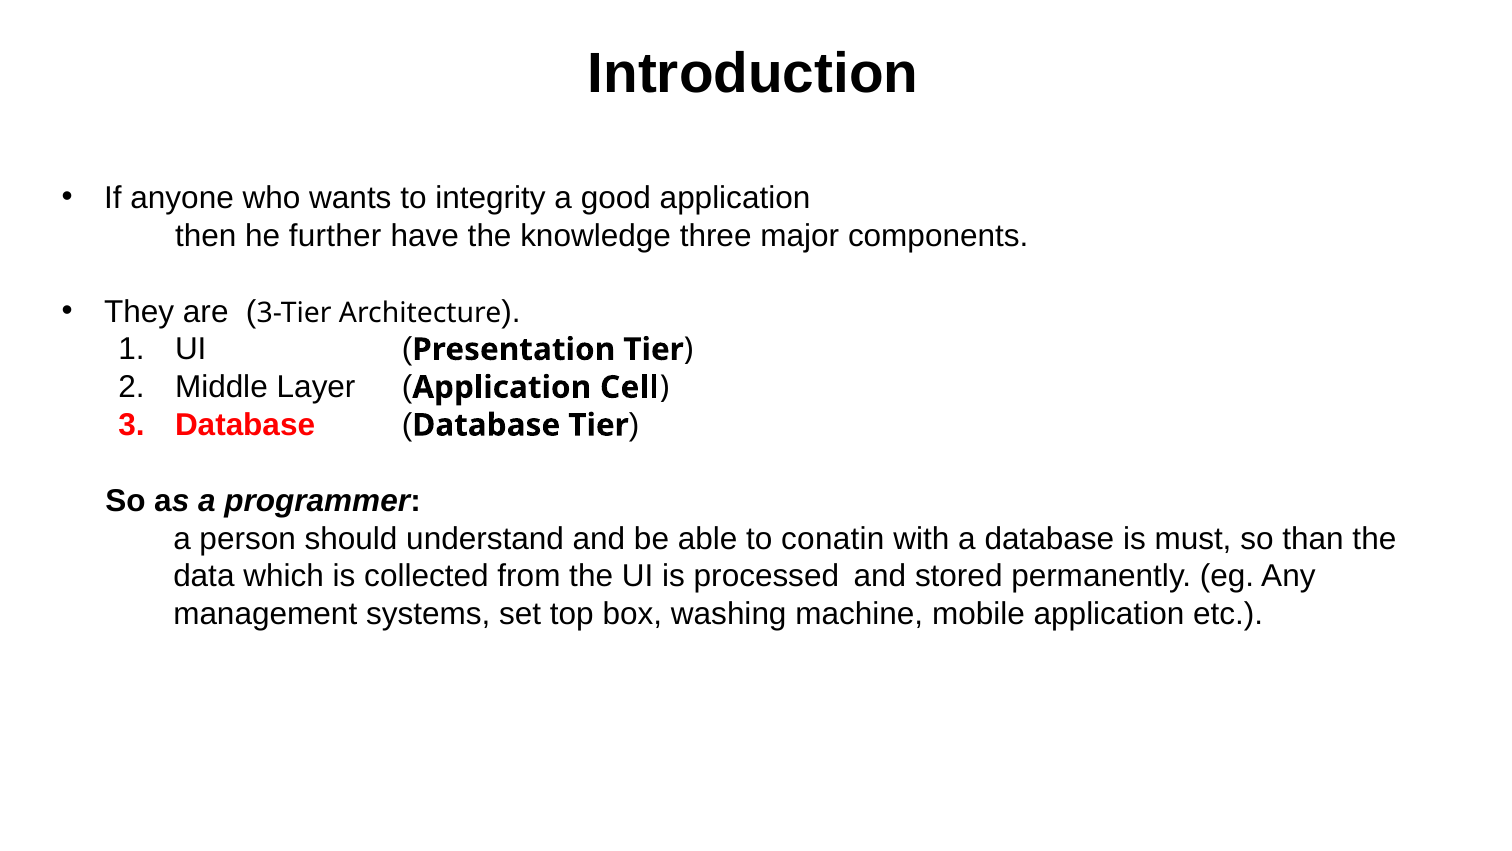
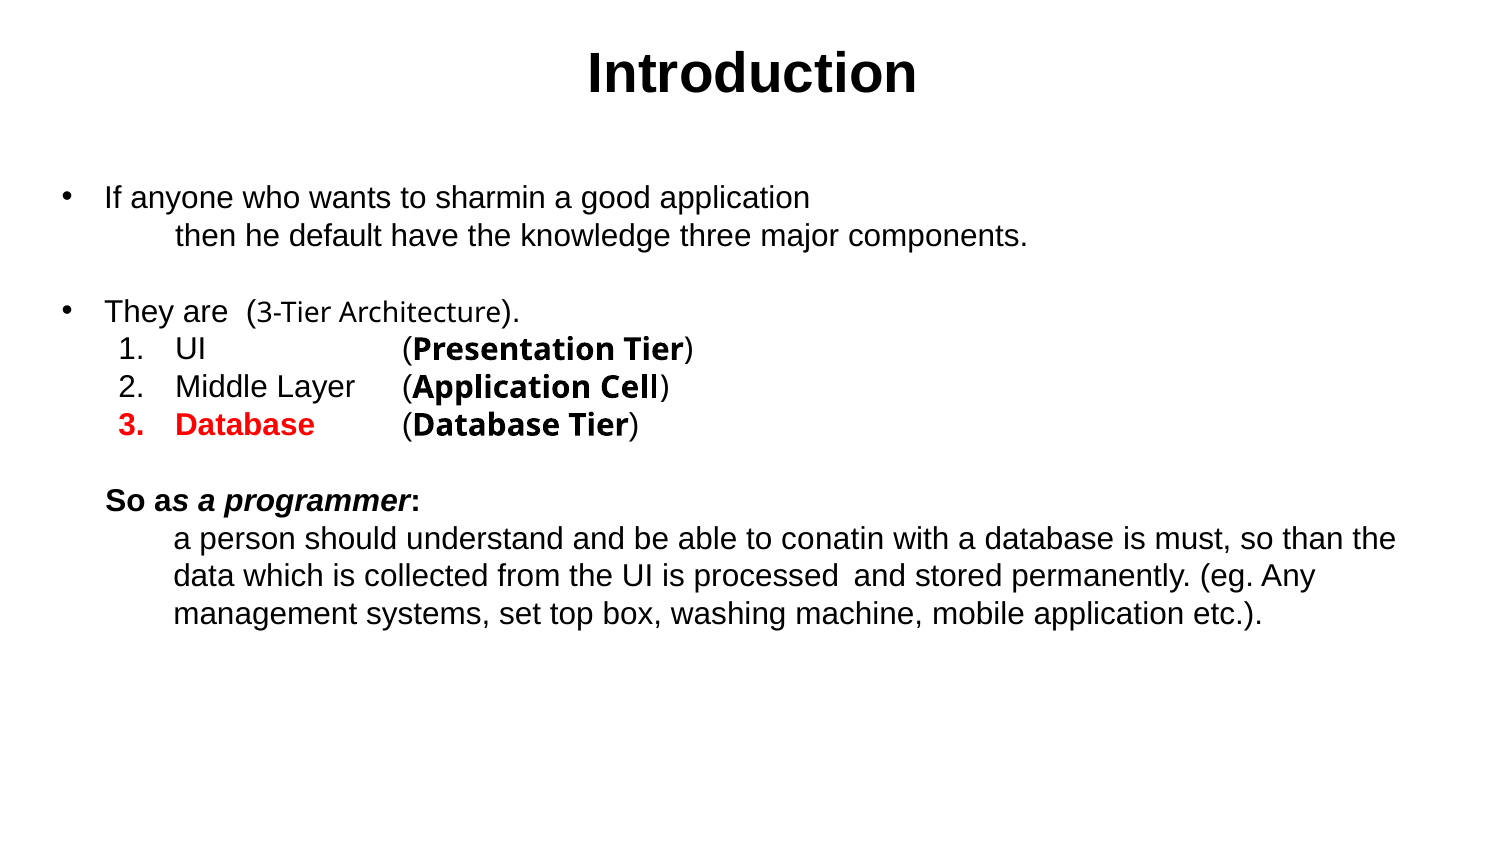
integrity: integrity -> sharmin
further: further -> default
